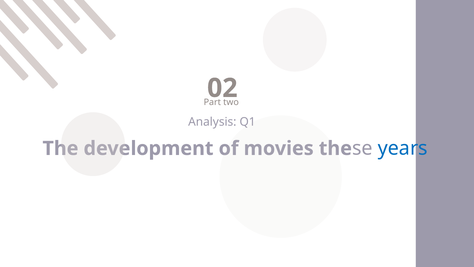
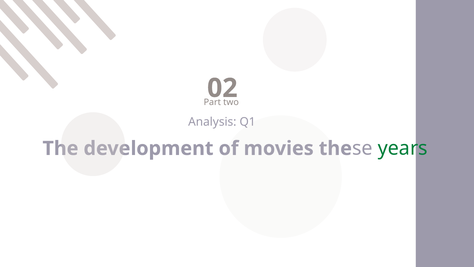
years colour: blue -> green
